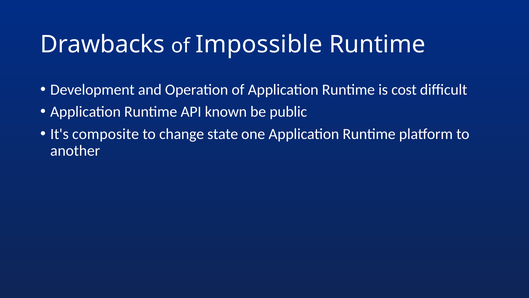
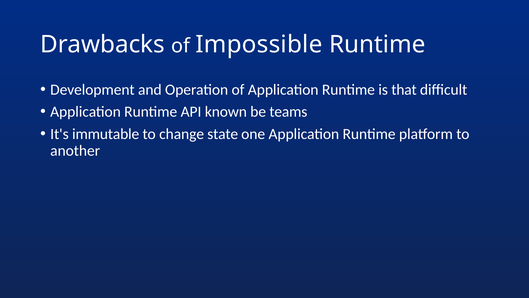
cost: cost -> that
public: public -> teams
composite: composite -> immutable
